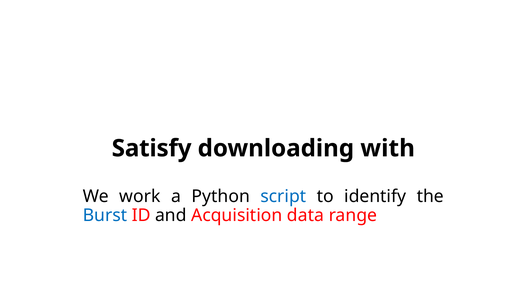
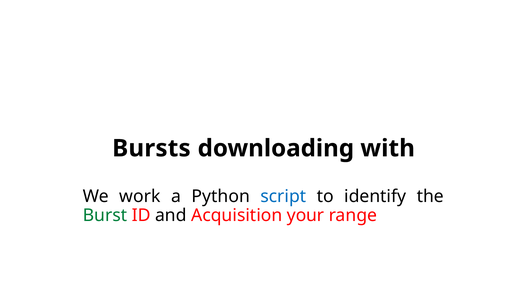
Satisfy: Satisfy -> Bursts
Burst colour: blue -> green
data: data -> your
